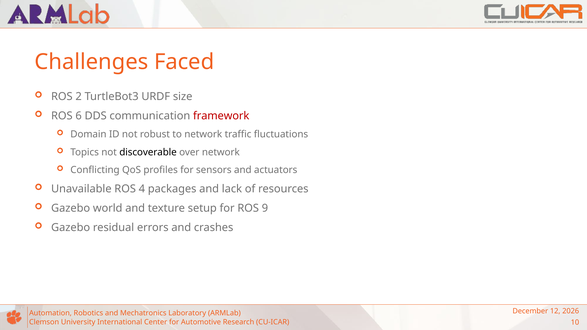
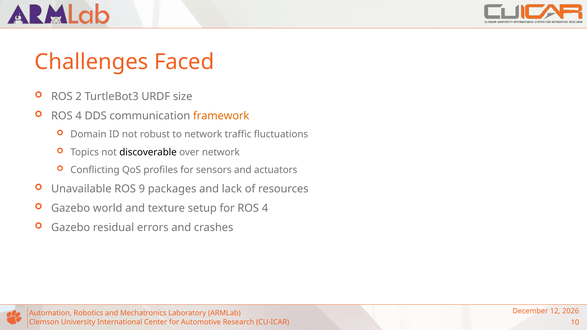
6 at (79, 116): 6 -> 4
framework colour: red -> orange
4: 4 -> 9
for ROS 9: 9 -> 4
